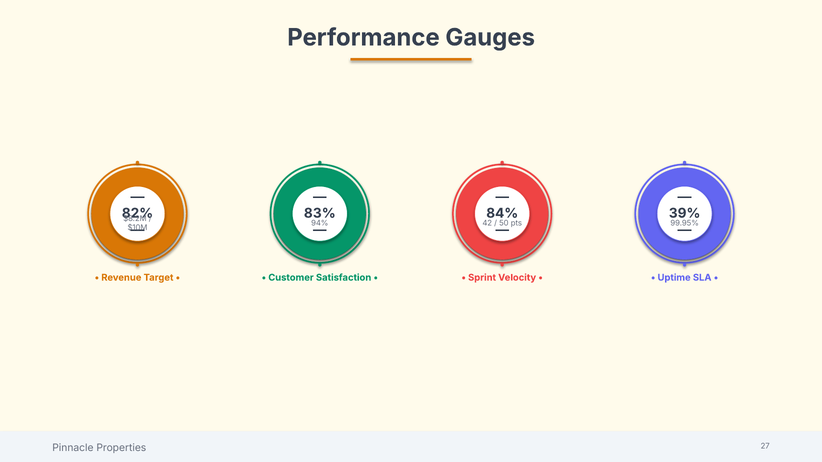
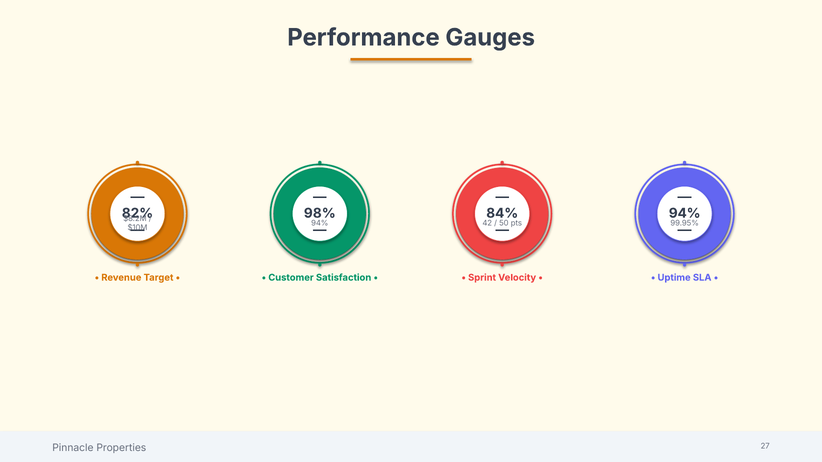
83%: 83% -> 98%
39% at (685, 213): 39% -> 94%
